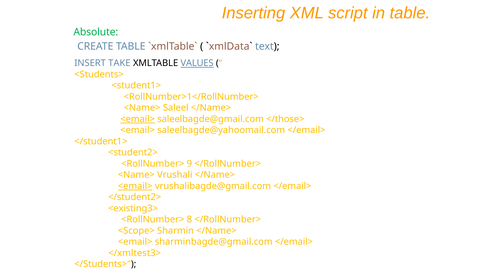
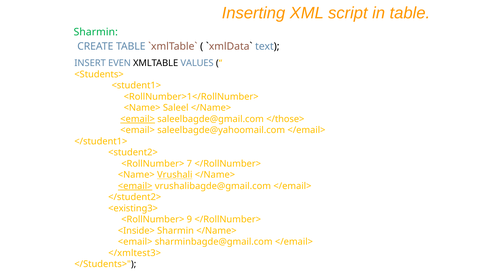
Absolute at (96, 32): Absolute -> Sharmin
TAKE: TAKE -> EVEN
VALUES underline: present -> none
9: 9 -> 7
Vrushali underline: none -> present
8: 8 -> 9
<Scope>: <Scope> -> <Inside>
